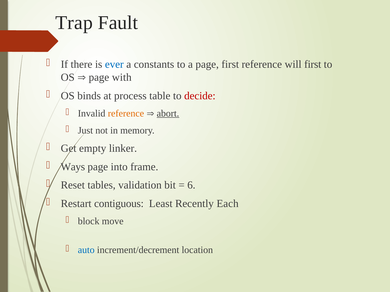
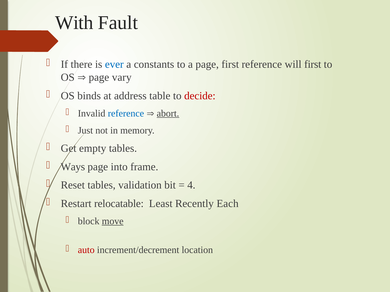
Trap: Trap -> With
with: with -> vary
process: process -> address
reference at (126, 114) colour: orange -> blue
empty linker: linker -> tables
6: 6 -> 4
contiguous: contiguous -> relocatable
move underline: none -> present
auto colour: blue -> red
